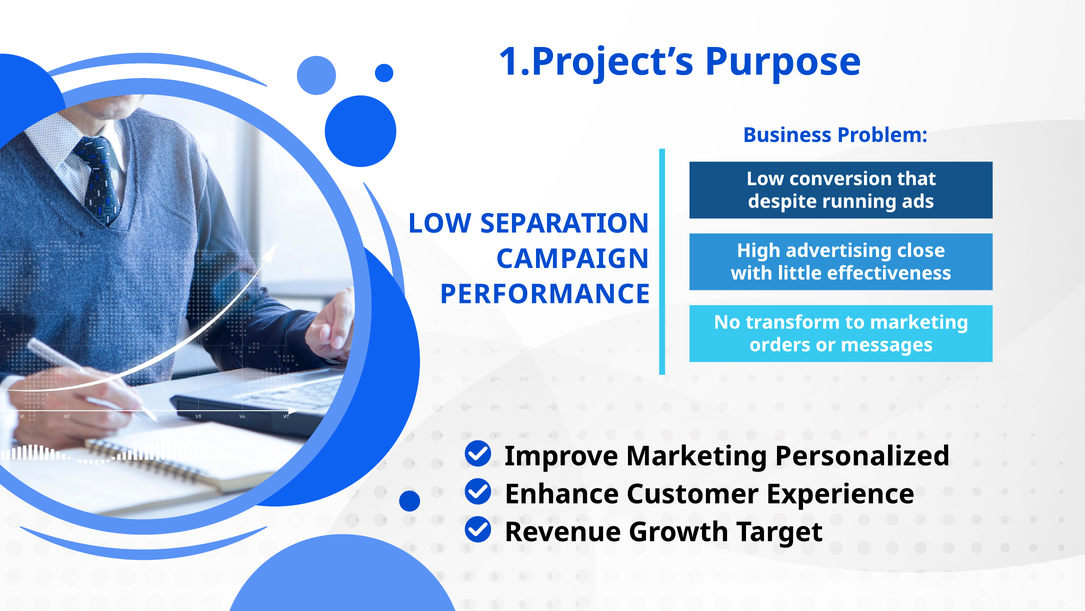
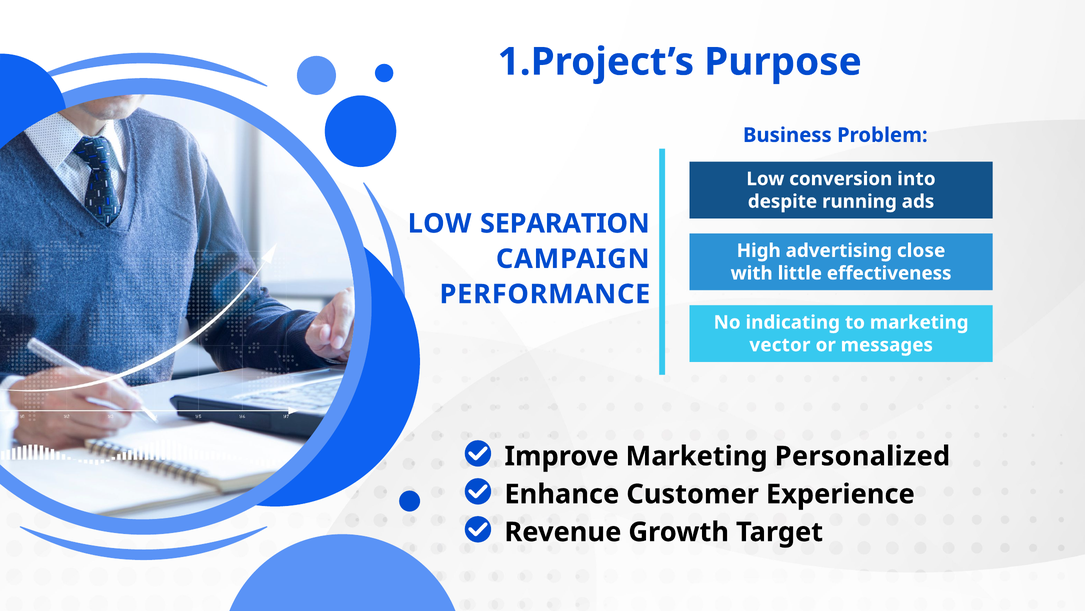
that: that -> into
transform: transform -> indicating
orders: orders -> vector
